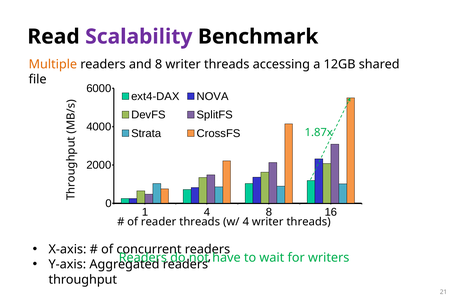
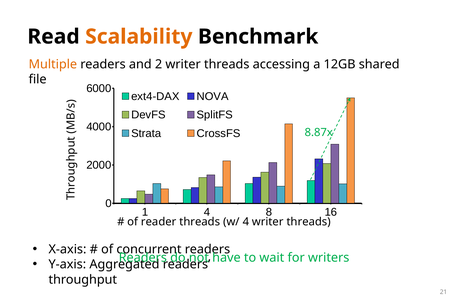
Scalability colour: purple -> orange
and 8: 8 -> 2
1.87x: 1.87x -> 8.87x
